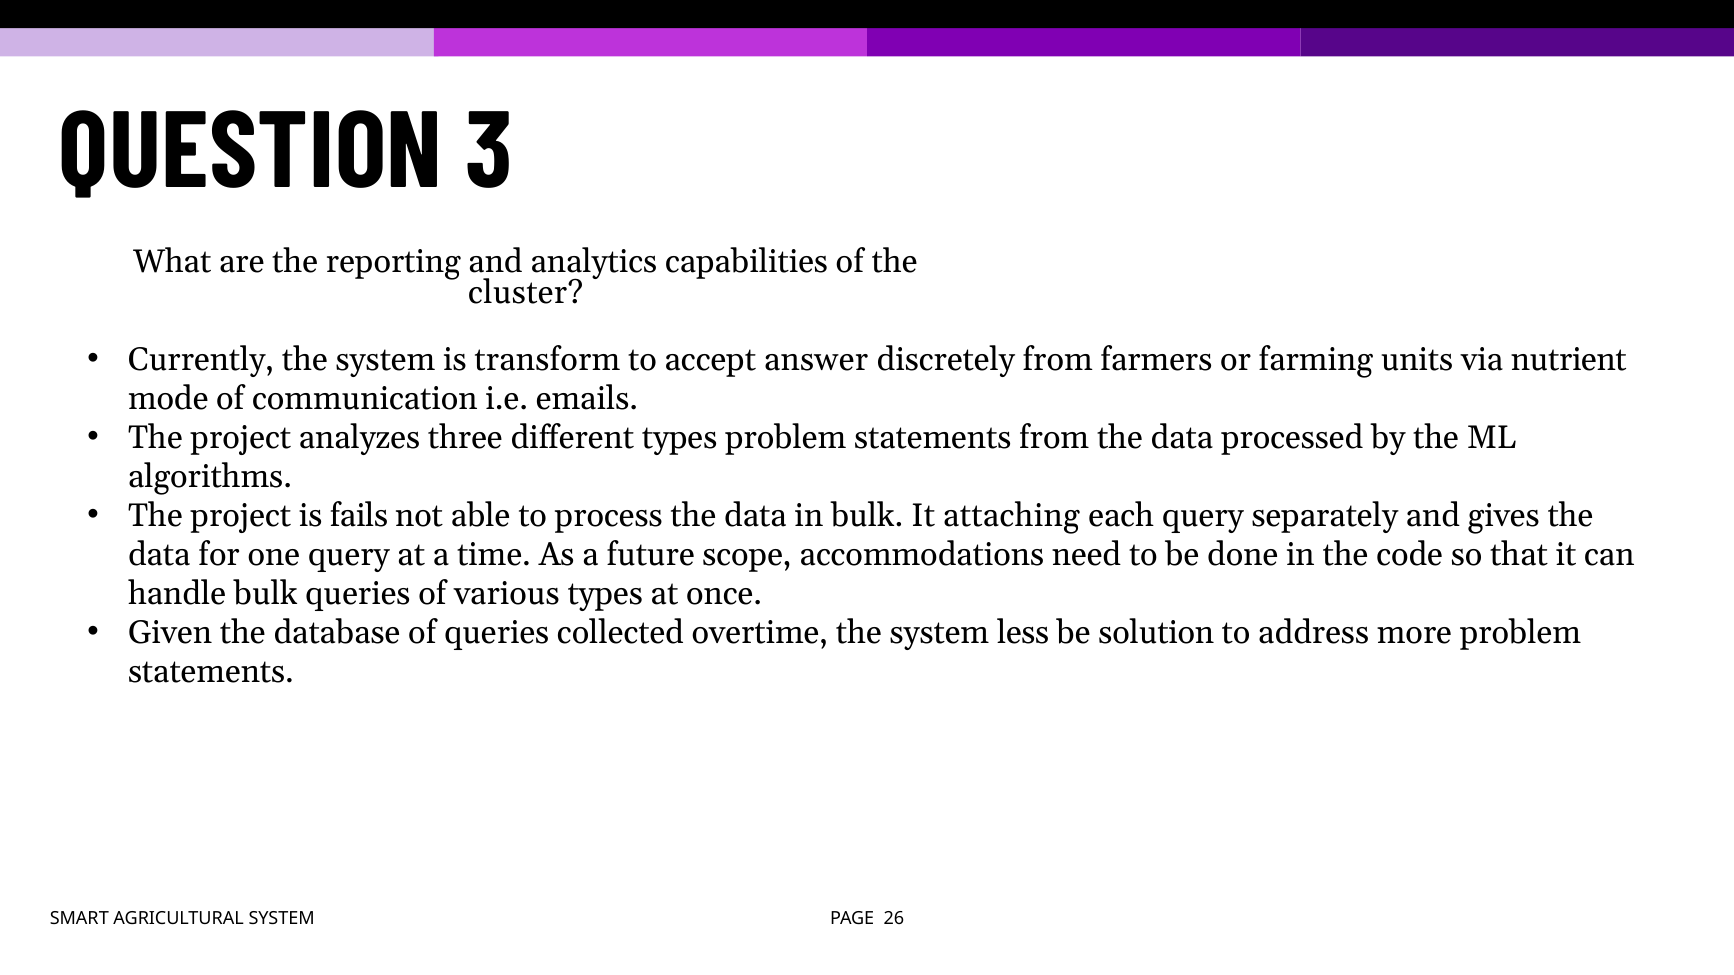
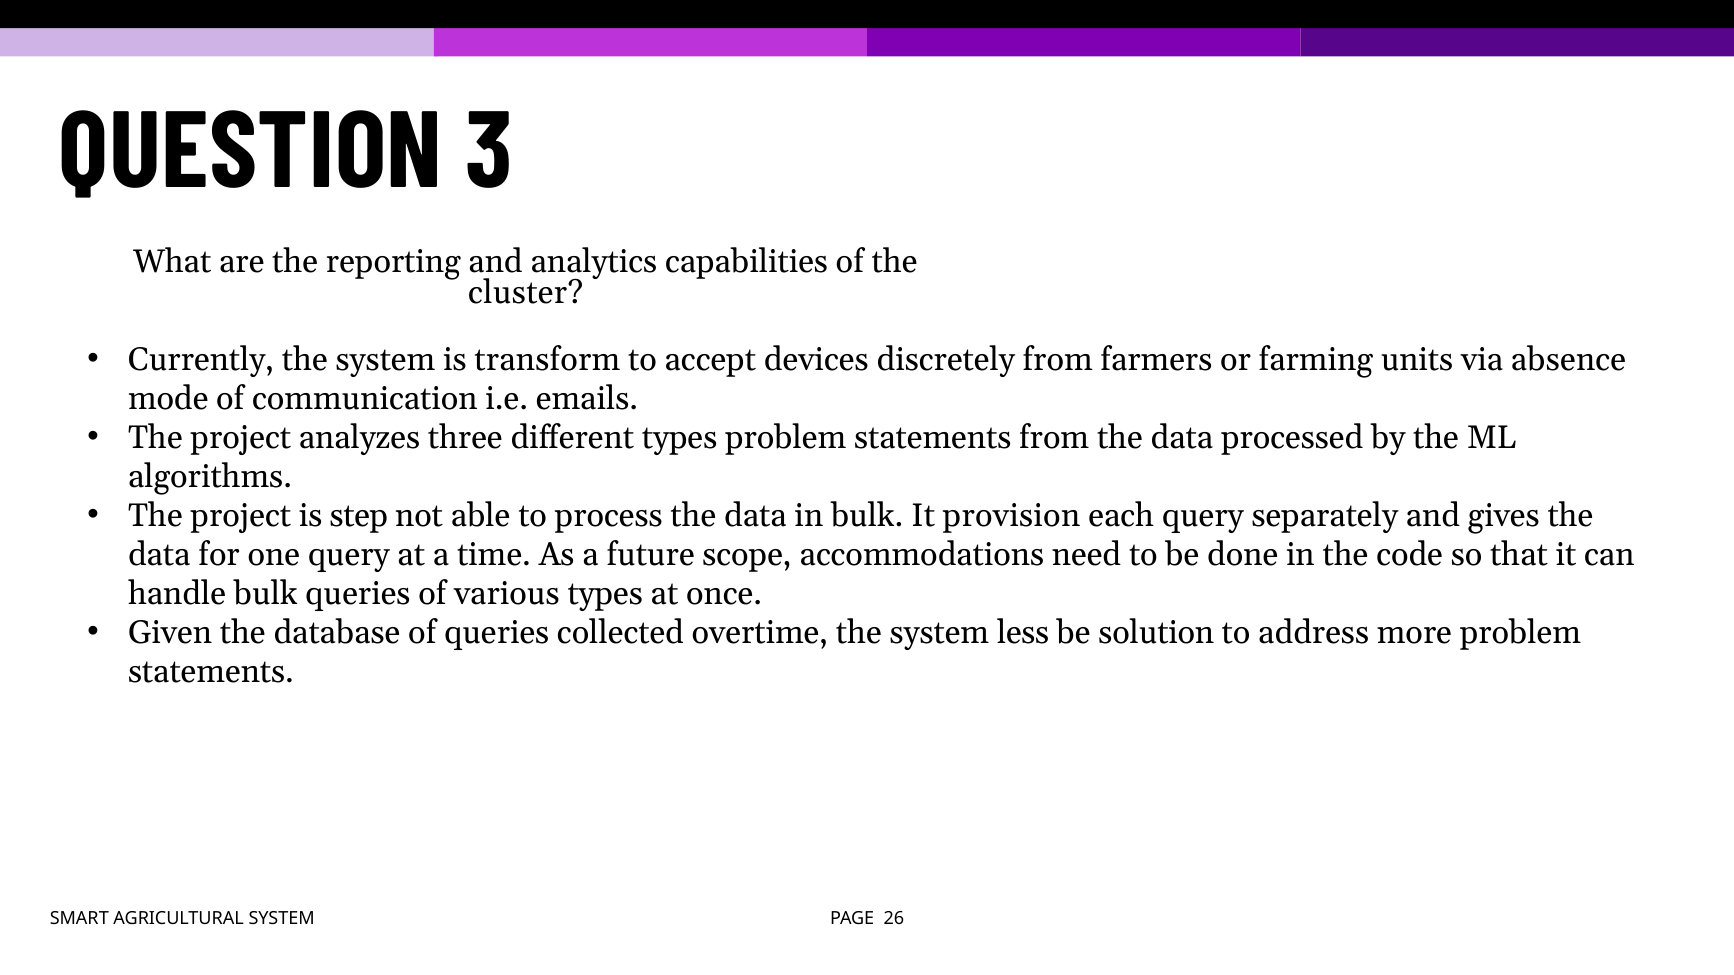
answer: answer -> devices
nutrient: nutrient -> absence
fails: fails -> step
attaching: attaching -> provision
